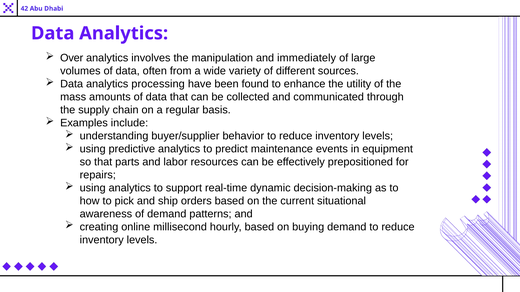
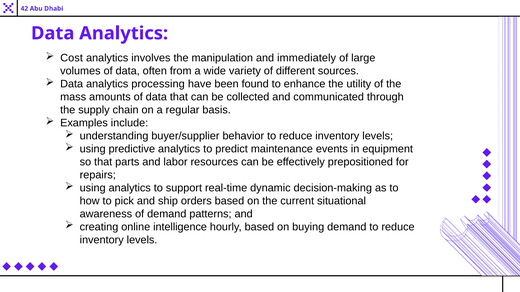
Over: Over -> Cost
millisecond: millisecond -> intelligence
